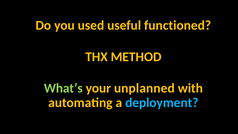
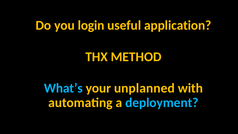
used: used -> login
functioned: functioned -> application
What’s colour: light green -> light blue
